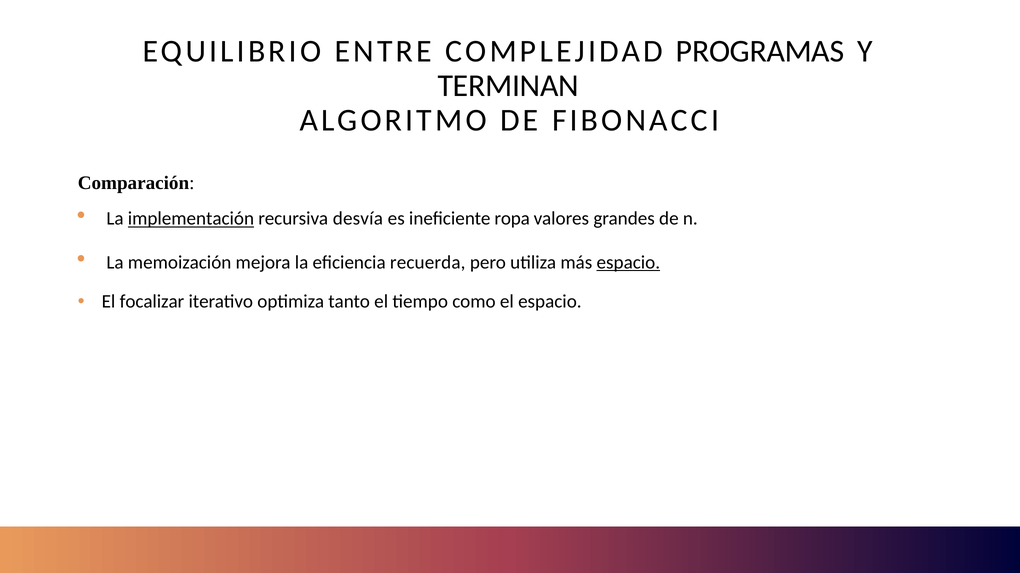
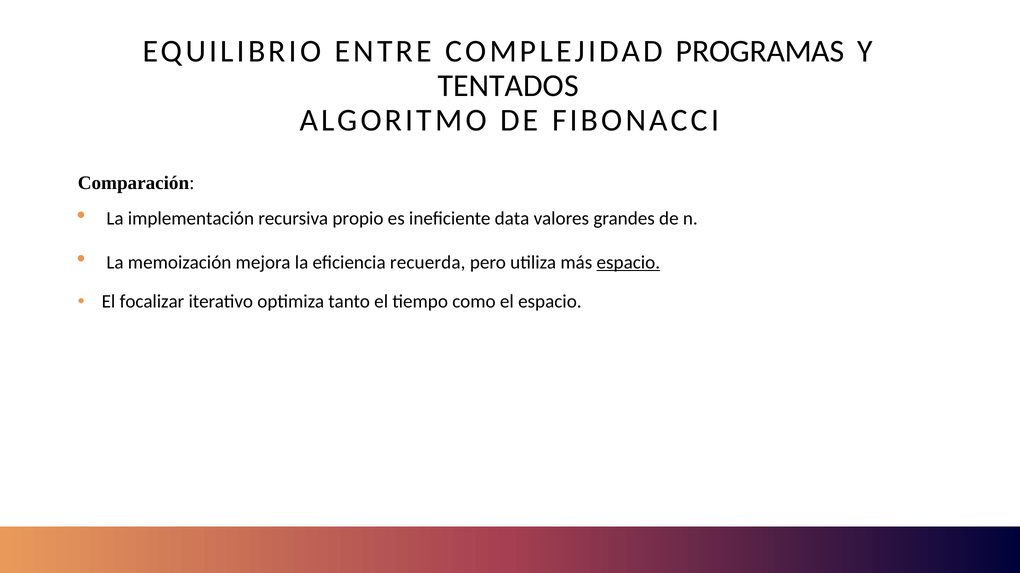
TERMINAN: TERMINAN -> TENTADOS
implementación underline: present -> none
desvía: desvía -> propio
ropa: ropa -> data
